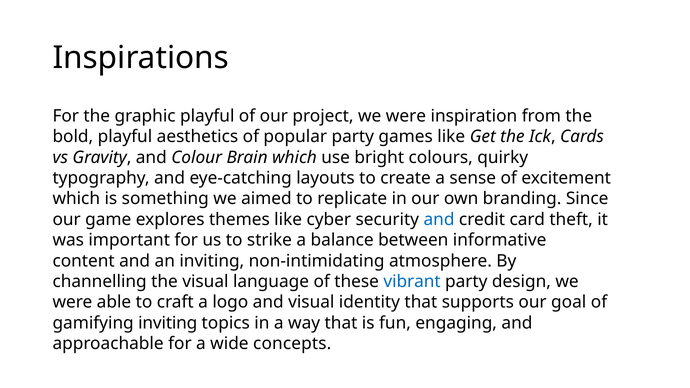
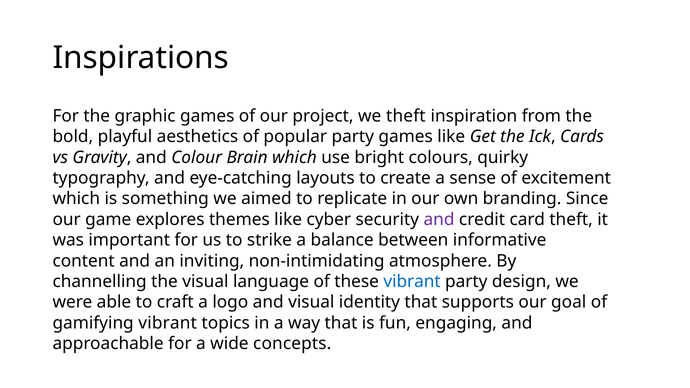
graphic playful: playful -> games
project we were: were -> theft
and at (439, 219) colour: blue -> purple
gamifying inviting: inviting -> vibrant
